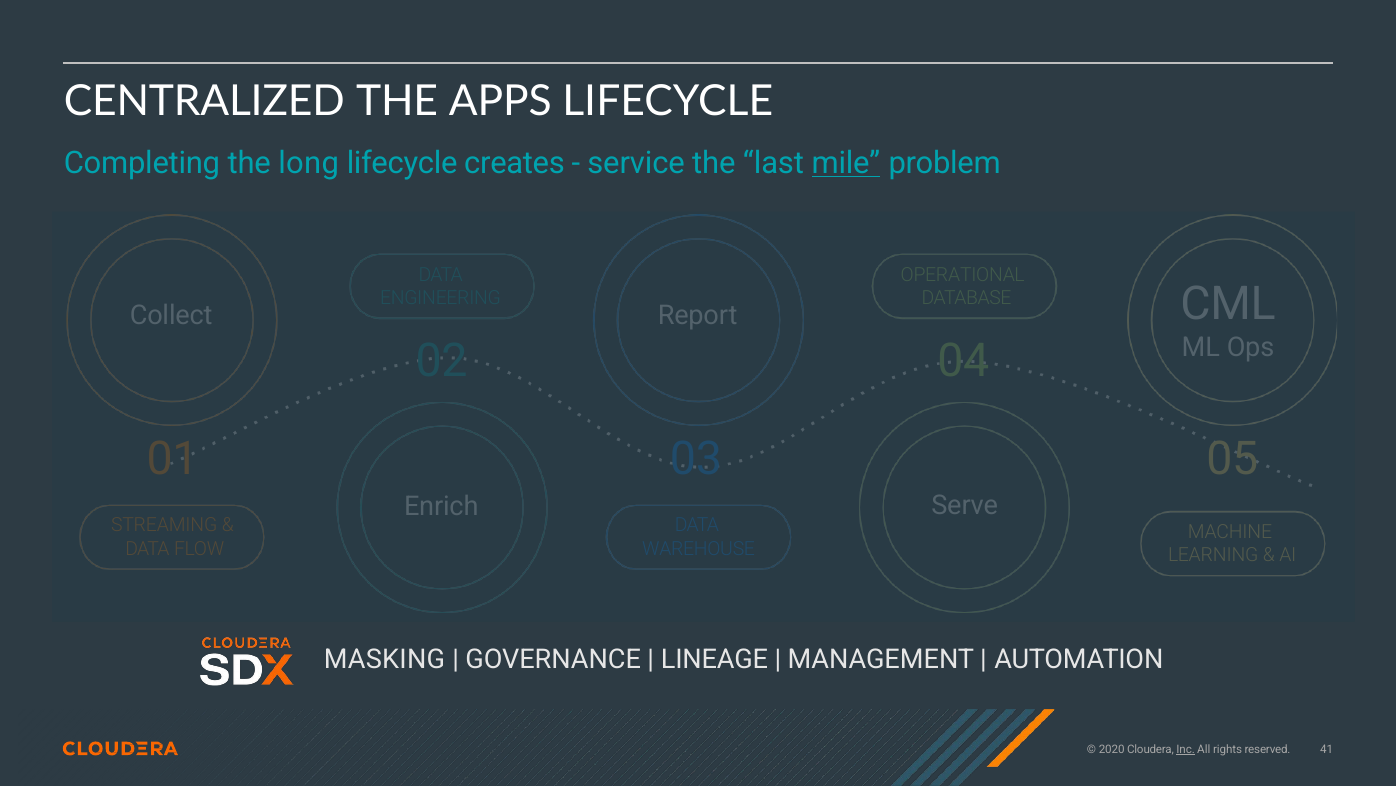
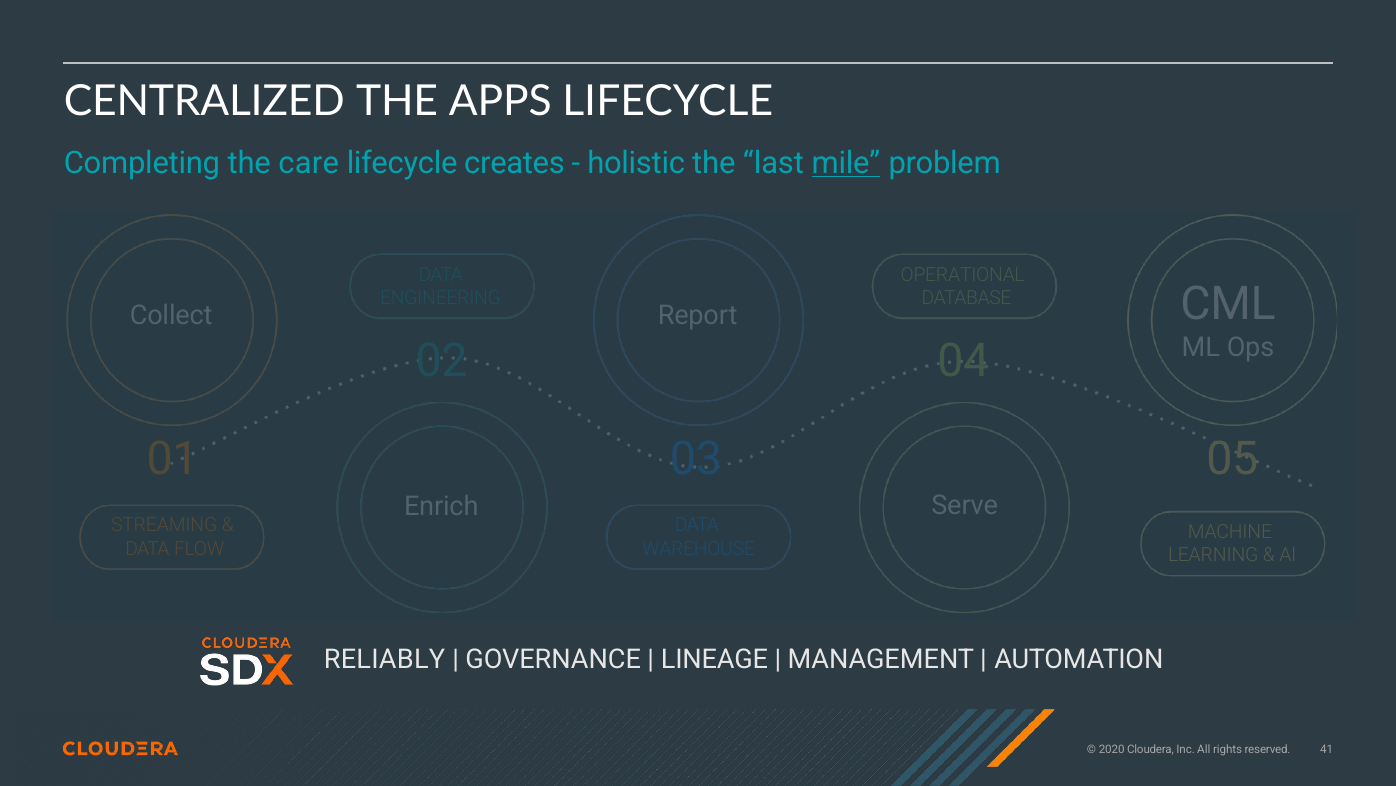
long: long -> care
service: service -> holistic
MASKING: MASKING -> RELIABLY
Inc underline: present -> none
